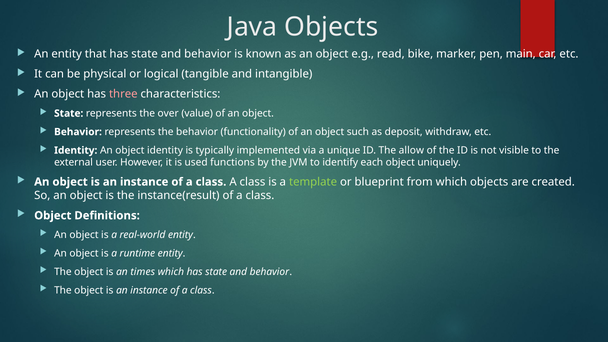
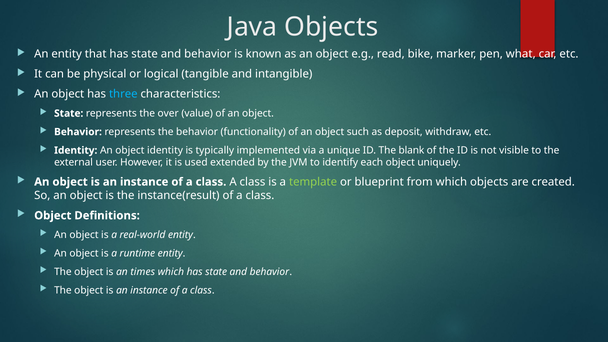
main: main -> what
three colour: pink -> light blue
allow: allow -> blank
functions: functions -> extended
